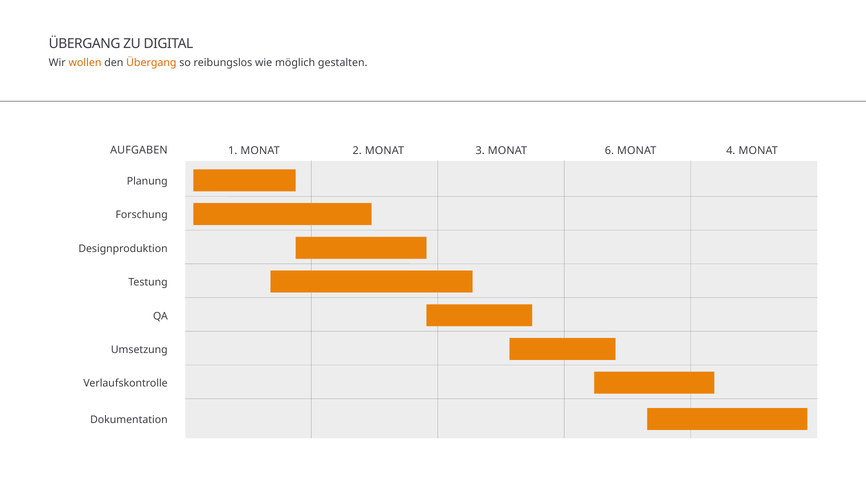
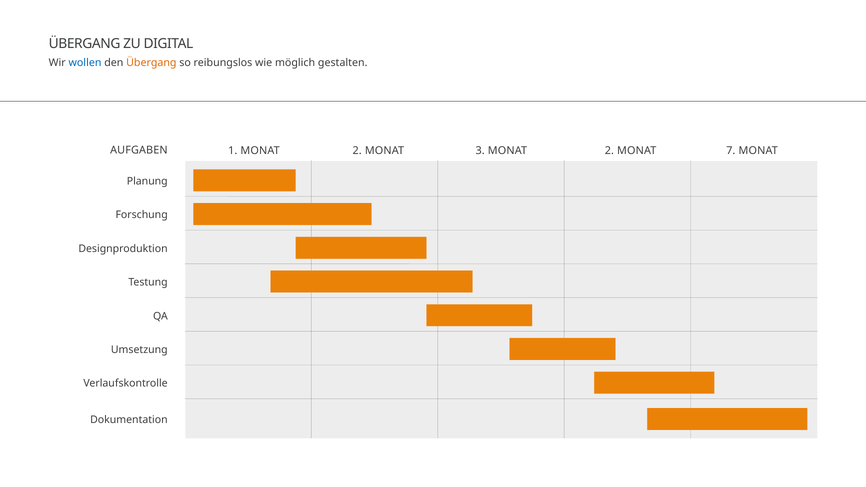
wollen colour: orange -> blue
3 MONAT 6: 6 -> 2
4: 4 -> 7
